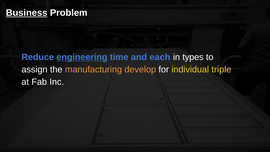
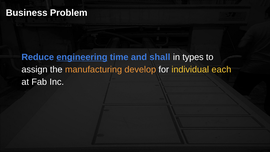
Business underline: present -> none
each: each -> shall
triple: triple -> each
